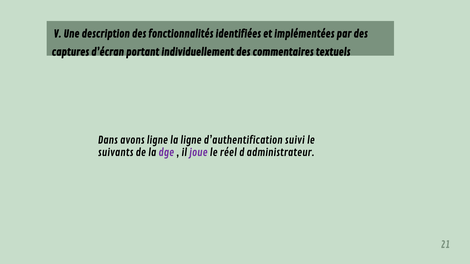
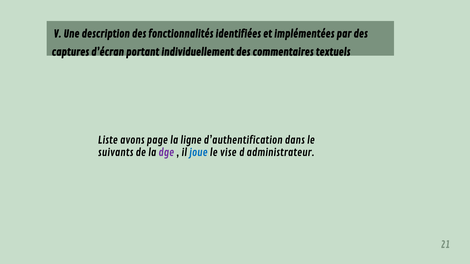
Dans: Dans -> Liste
avons ligne: ligne -> page
suivi: suivi -> dans
joue colour: purple -> blue
réel: réel -> vise
